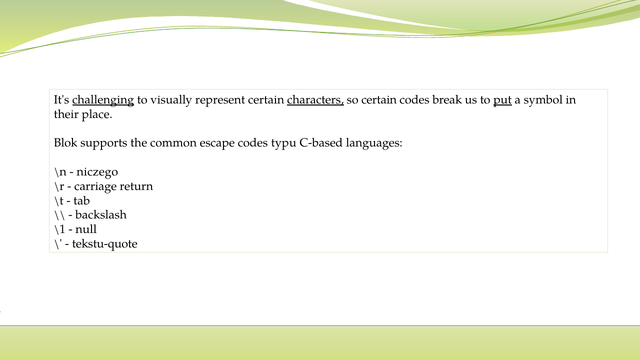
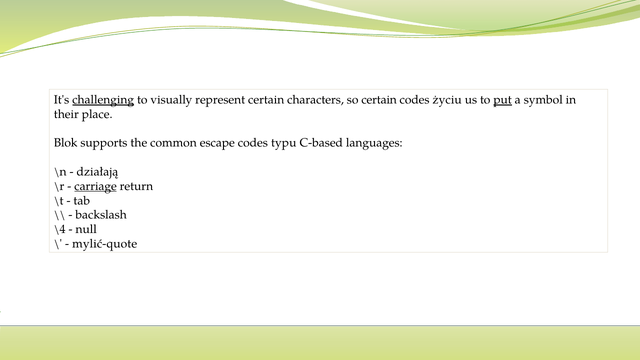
characters underline: present -> none
break: break -> życiu
niczego: niczego -> działają
carriage underline: none -> present
\1: \1 -> \4
tekstu-quote: tekstu-quote -> mylić-quote
